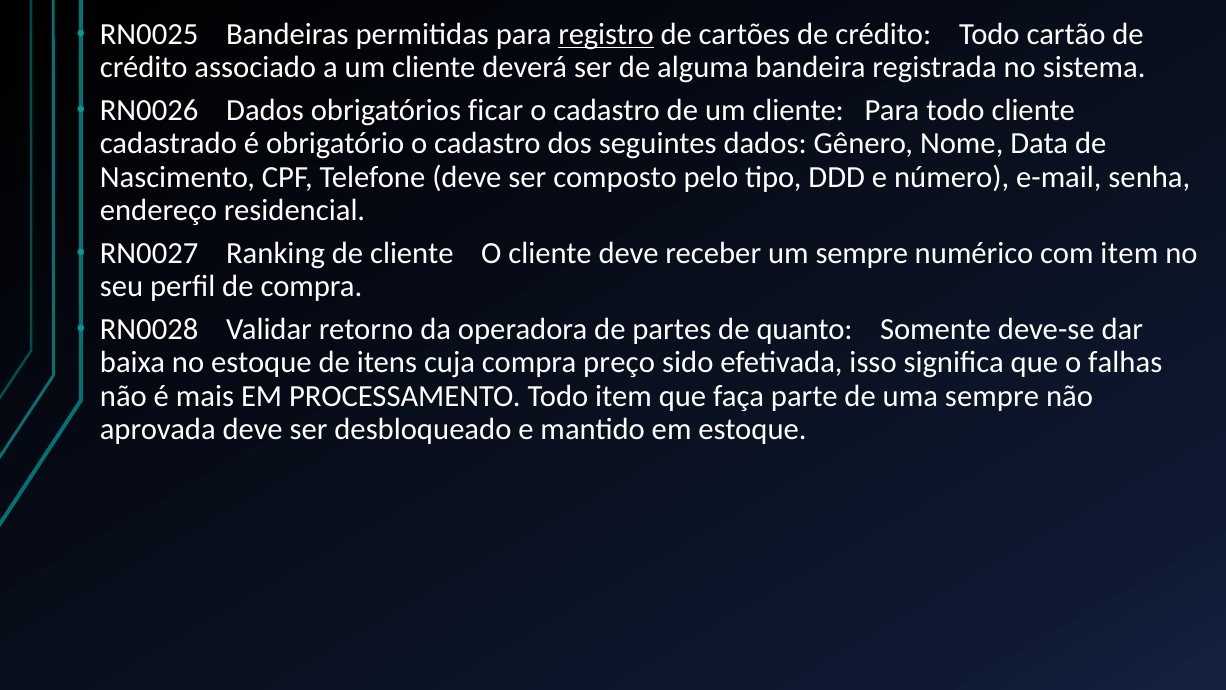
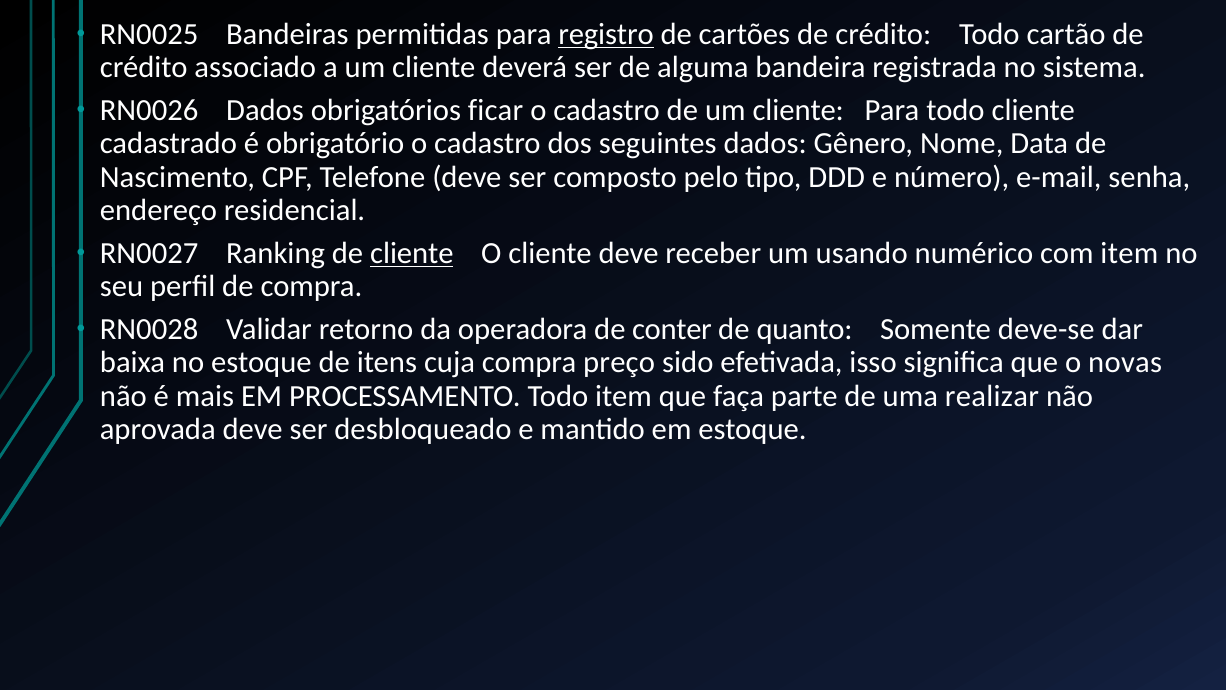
cliente at (412, 253) underline: none -> present
um sempre: sempre -> usando
partes: partes -> conter
falhas: falhas -> novas
uma sempre: sempre -> realizar
